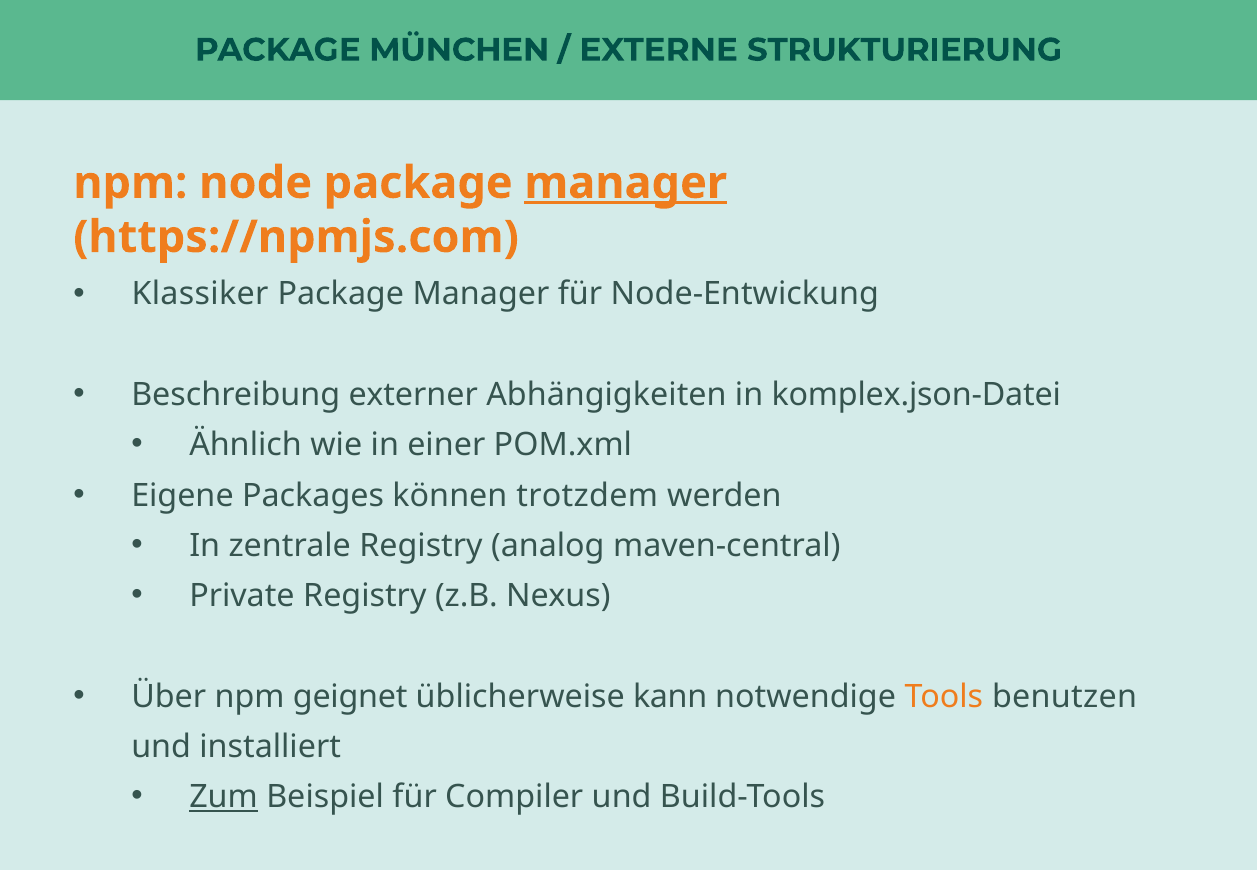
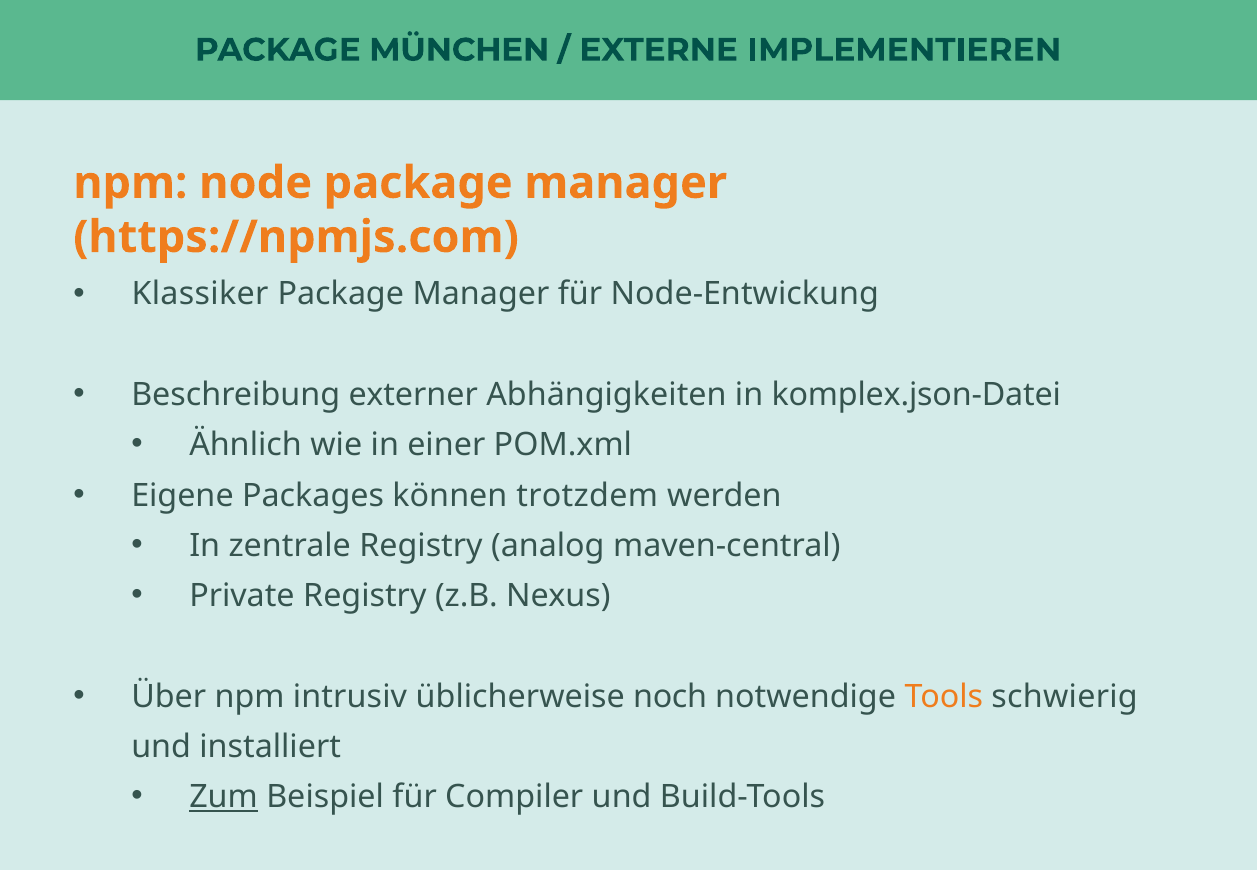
STRUKTURIERUNG: STRUKTURIERUNG -> IMPLEMENTIEREN
manager at (626, 183) underline: present -> none
geignet: geignet -> intrusiv
kann: kann -> noch
benutzen: benutzen -> schwierig
